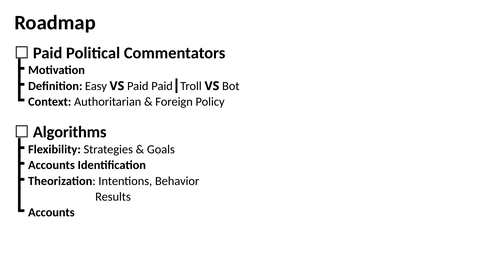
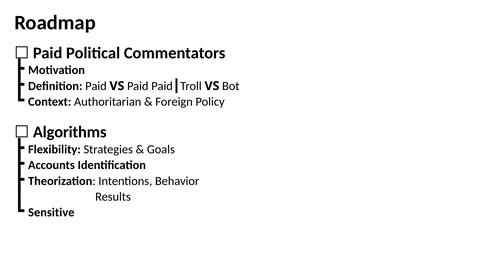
Definition Easy: Easy -> Paid
Accounts at (51, 212): Accounts -> Sensitive
